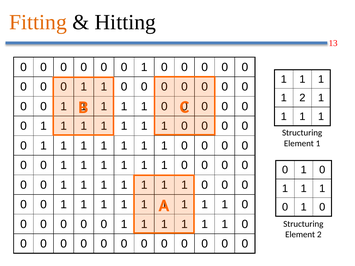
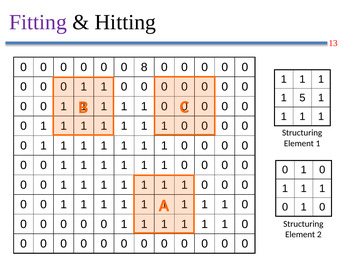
Fitting colour: orange -> purple
1 at (144, 67): 1 -> 8
1 2: 2 -> 5
